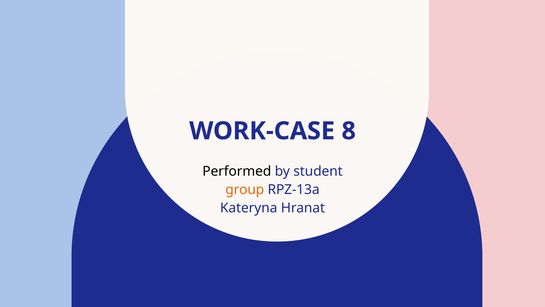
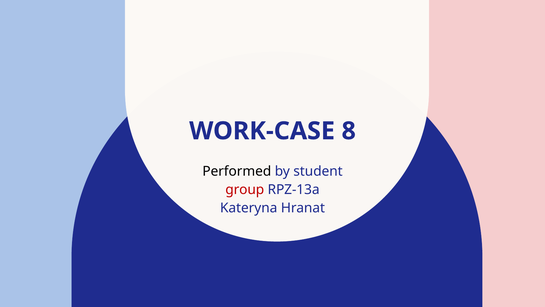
group colour: orange -> red
